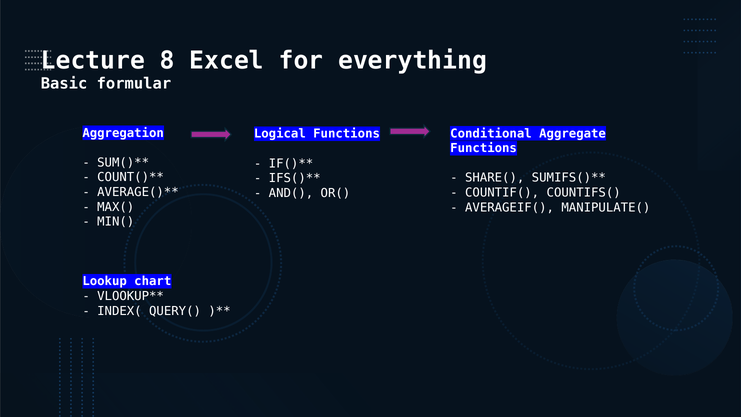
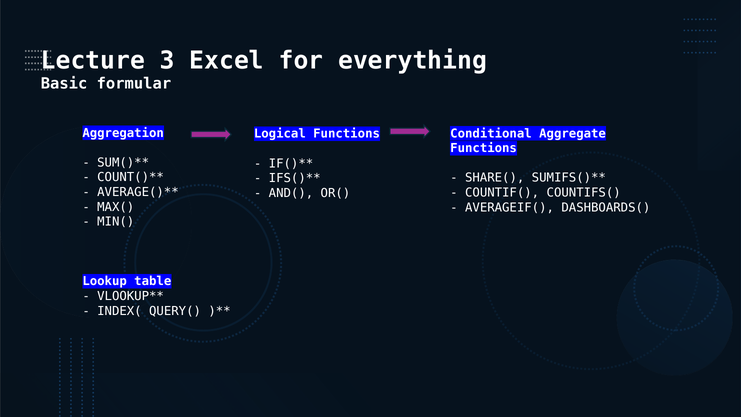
8: 8 -> 3
MANIPULATE(: MANIPULATE( -> DASHBOARDS(
chart: chart -> table
